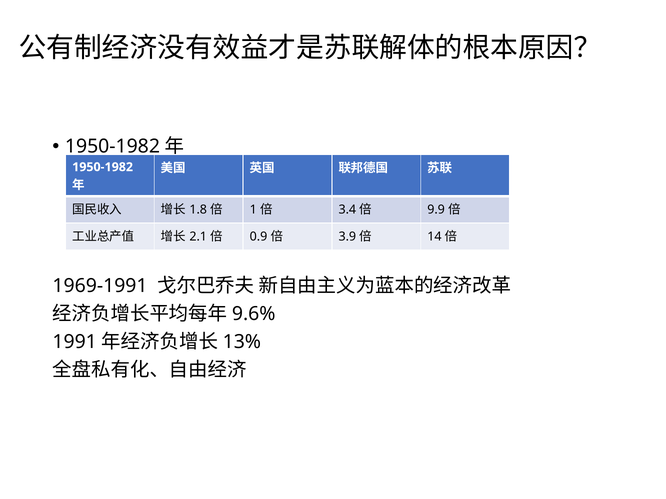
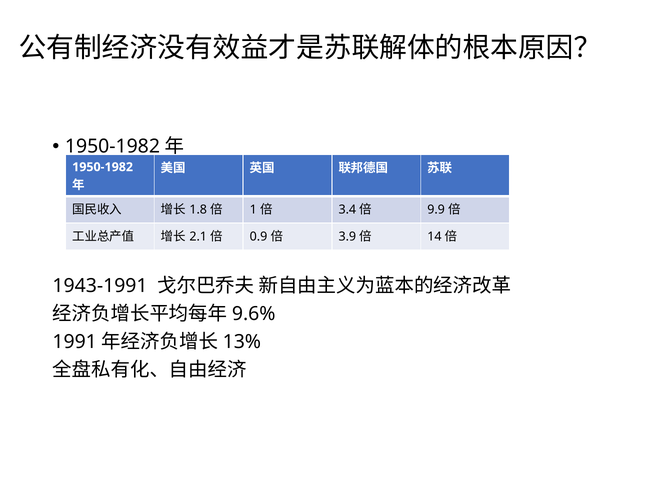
1969-1991: 1969-1991 -> 1943-1991
